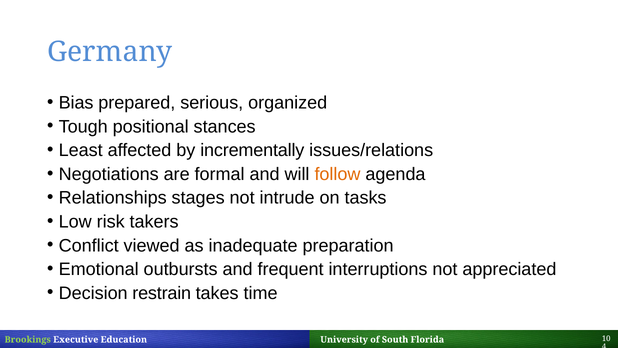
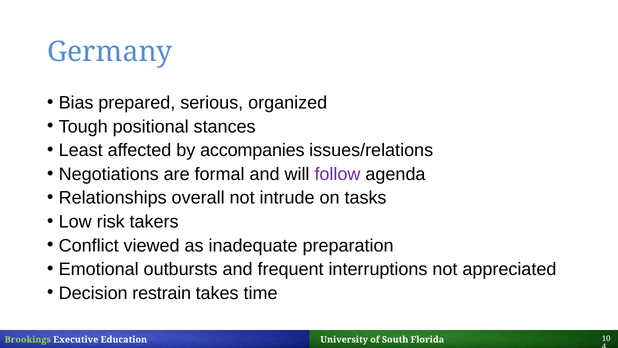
incrementally: incrementally -> accompanies
follow colour: orange -> purple
stages: stages -> overall
